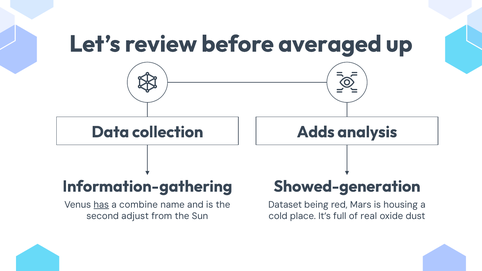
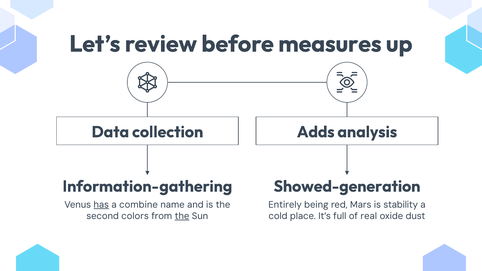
averaged: averaged -> measures
Dataset: Dataset -> Entirely
housing: housing -> stability
adjust: adjust -> colors
the at (182, 216) underline: none -> present
